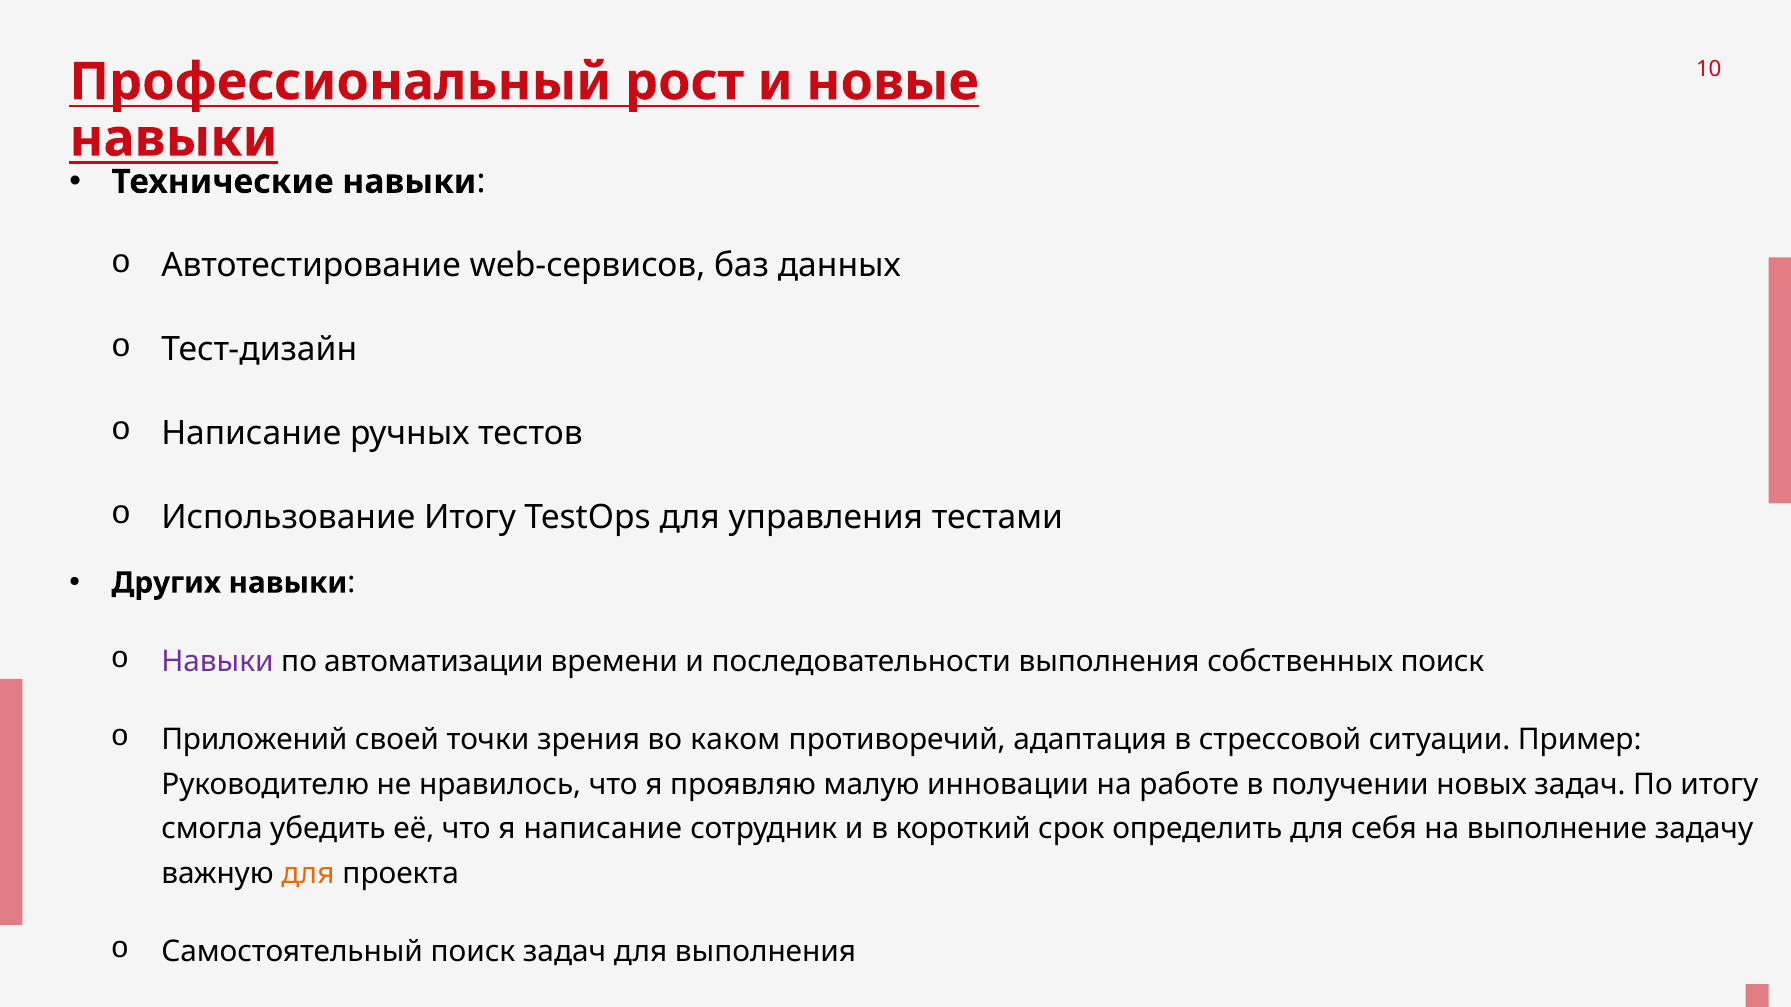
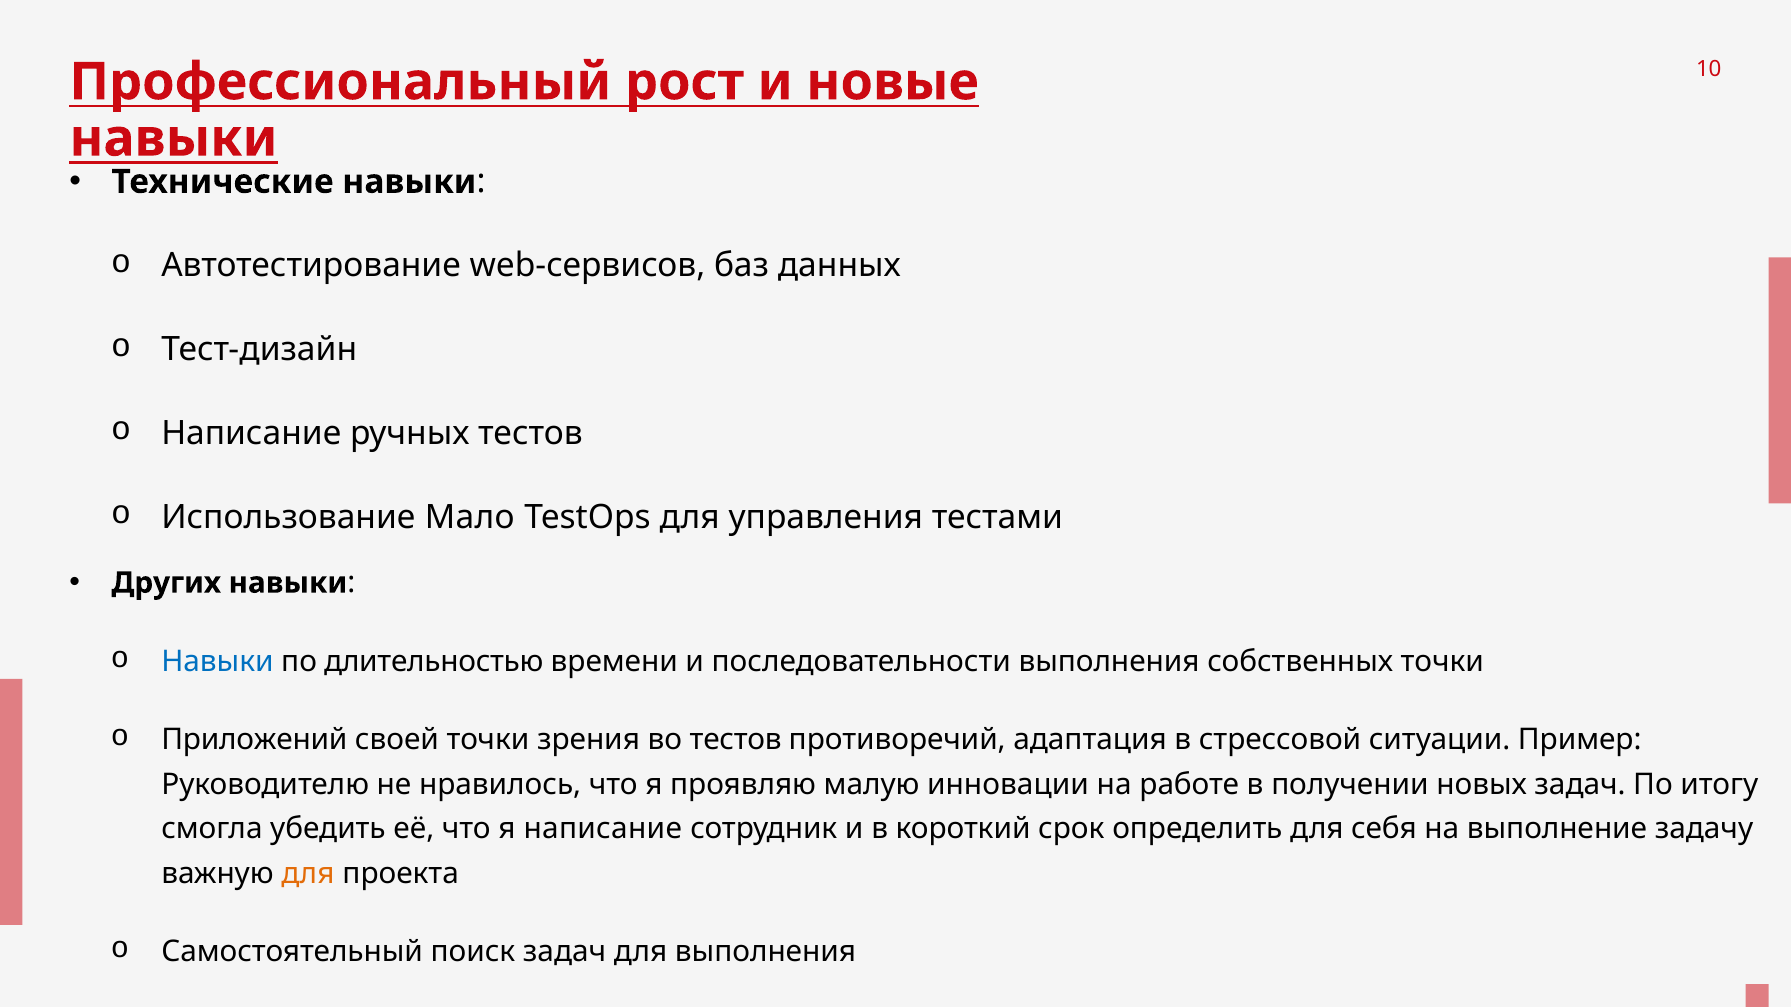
Использование Итогу: Итогу -> Мало
Навыки at (217, 661) colour: purple -> blue
автоматизации: автоматизации -> длительностью
собственных поиск: поиск -> точки
во каком: каком -> тестов
